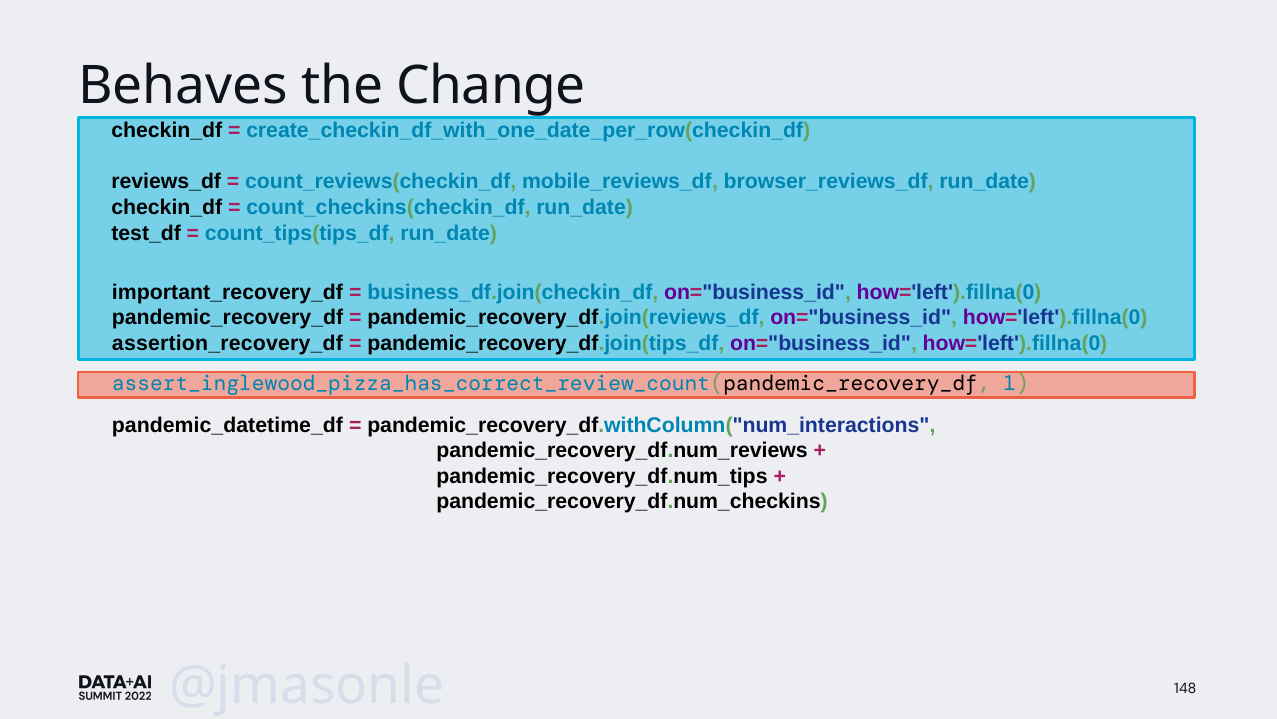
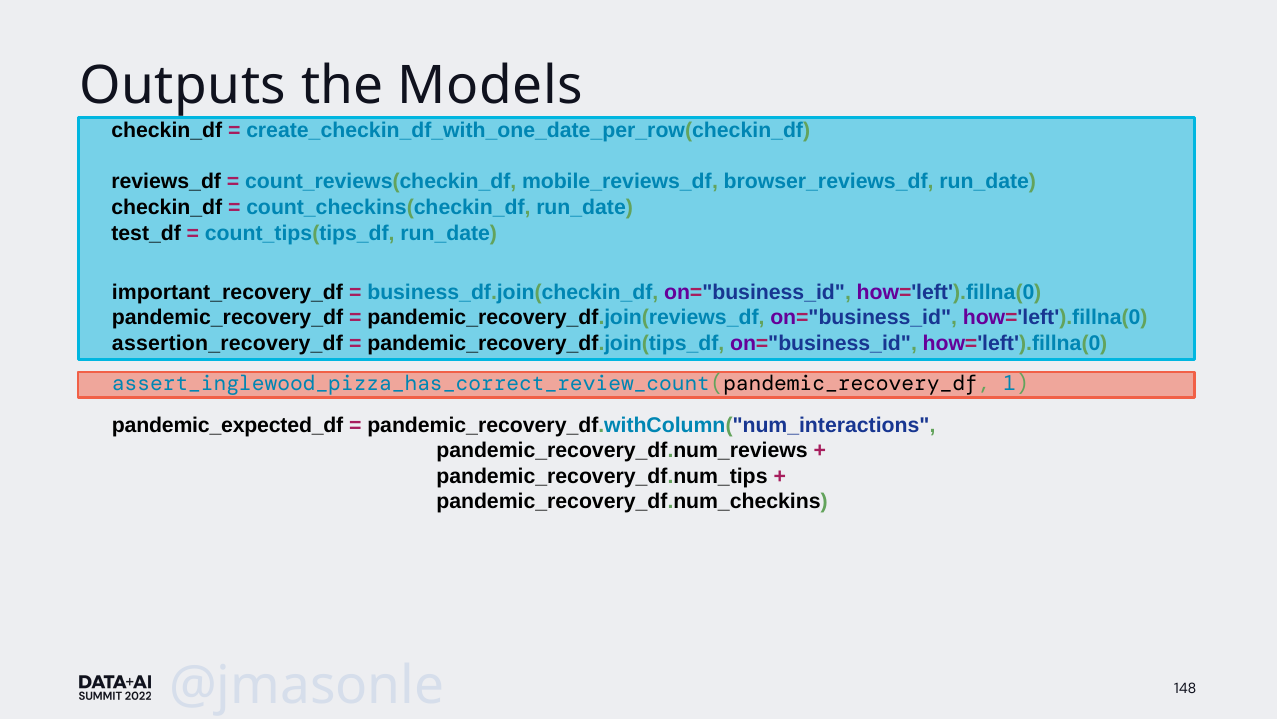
Behaves: Behaves -> Outputs
Change: Change -> Models
pandemic_datetime_df: pandemic_datetime_df -> pandemic_expected_df
